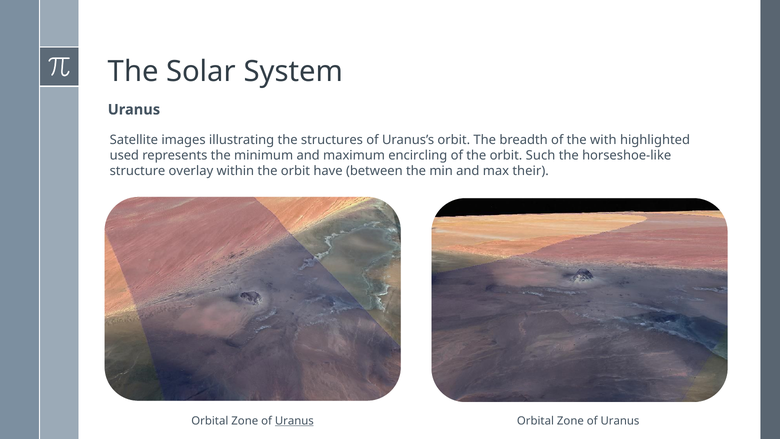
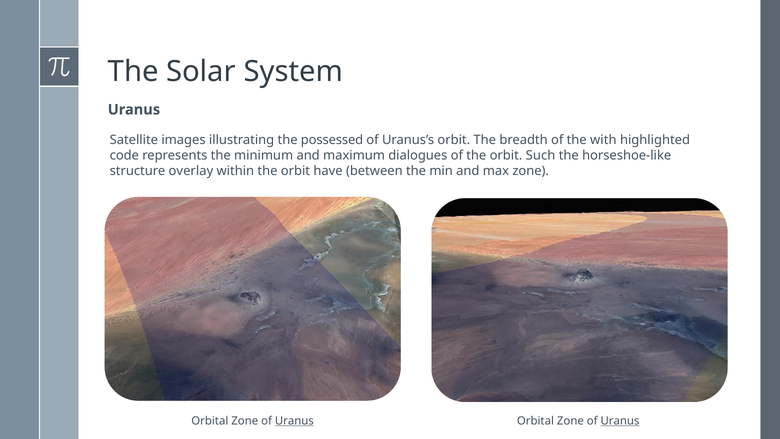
structures: structures -> possessed
used: used -> code
encircling: encircling -> dialogues
max their: their -> zone
Uranus at (620, 421) underline: none -> present
